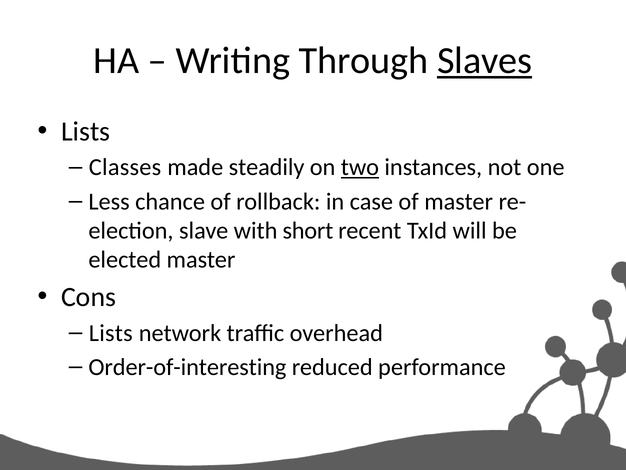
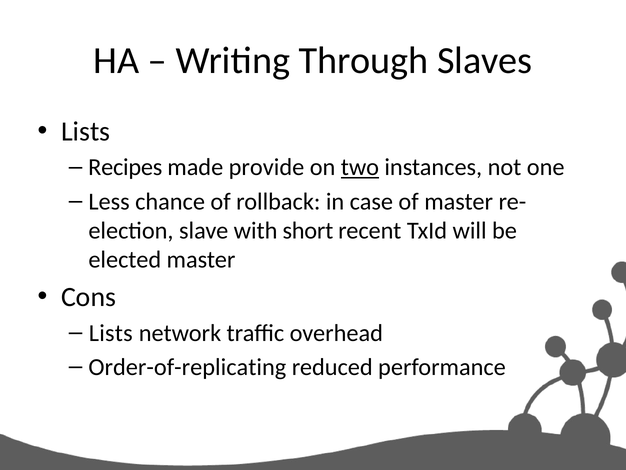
Slaves underline: present -> none
Classes: Classes -> Recipes
steadily: steadily -> provide
Order-of-interesting: Order-of-interesting -> Order-of-replicating
